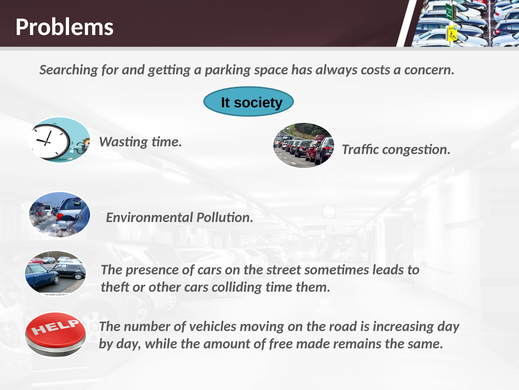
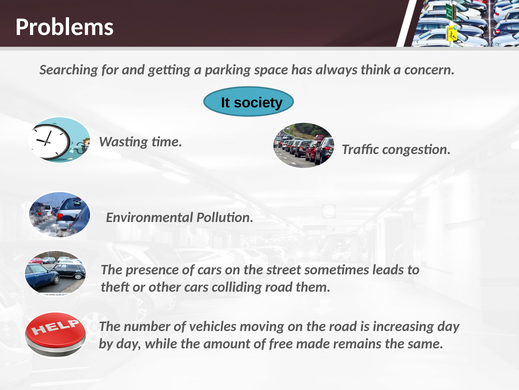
costs: costs -> think
colliding time: time -> road
